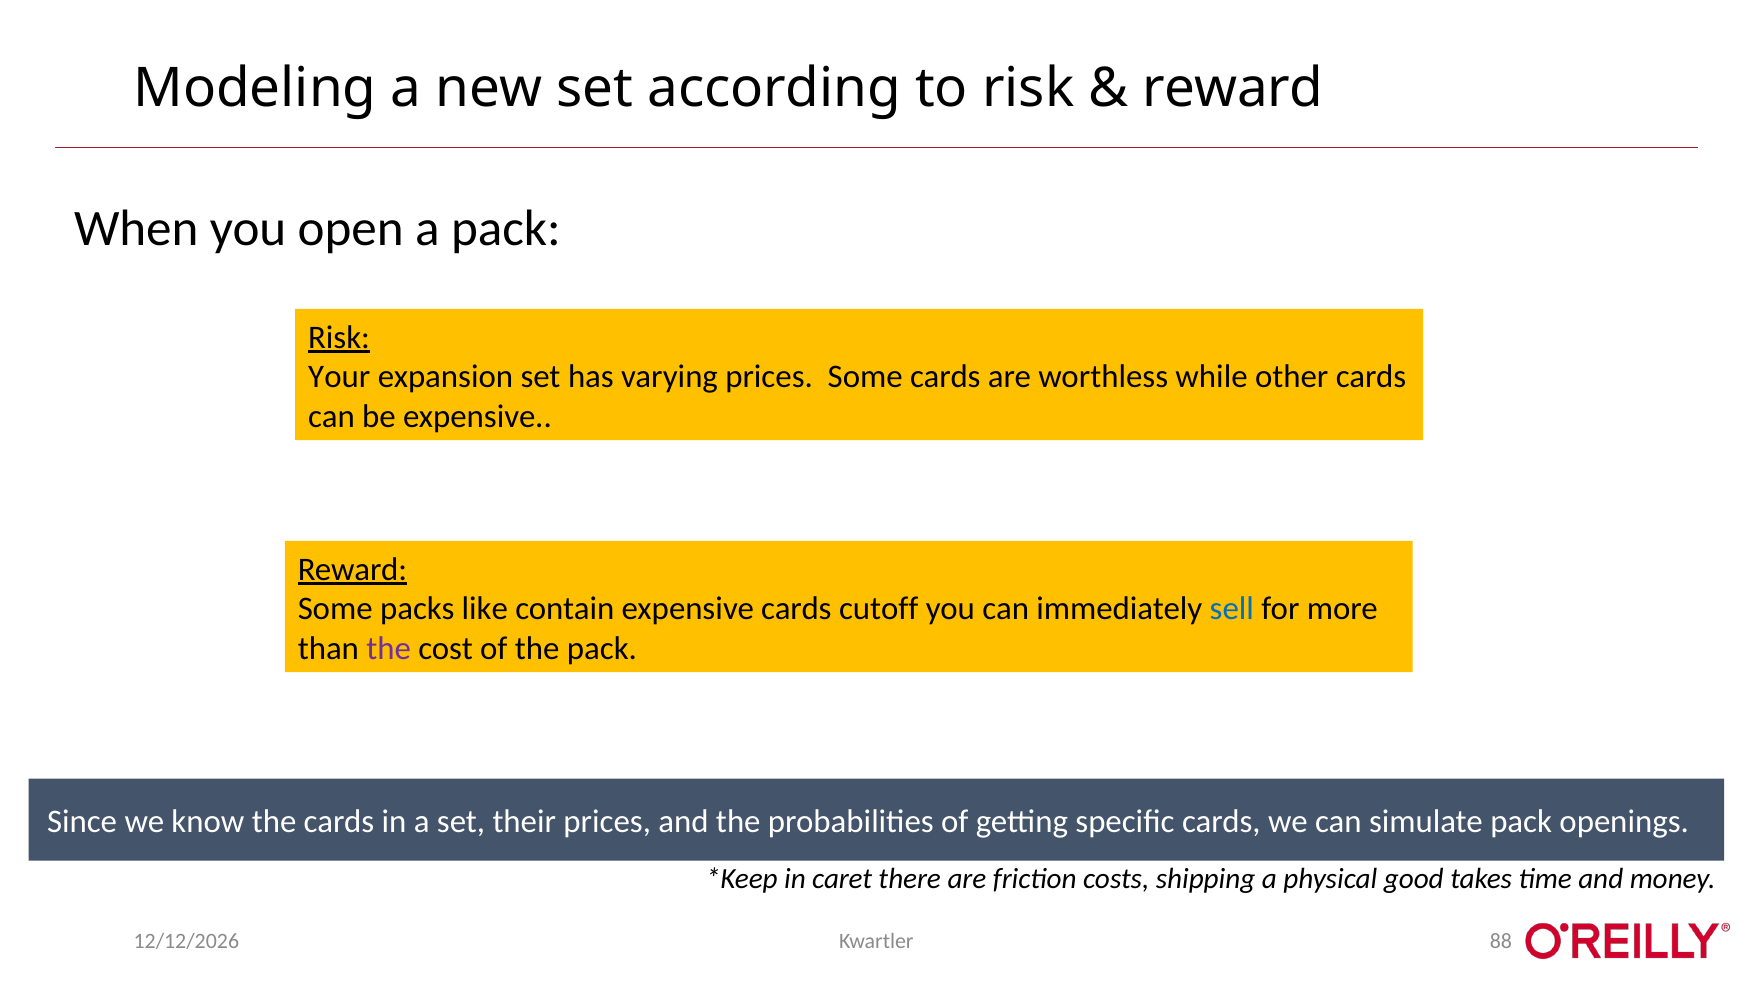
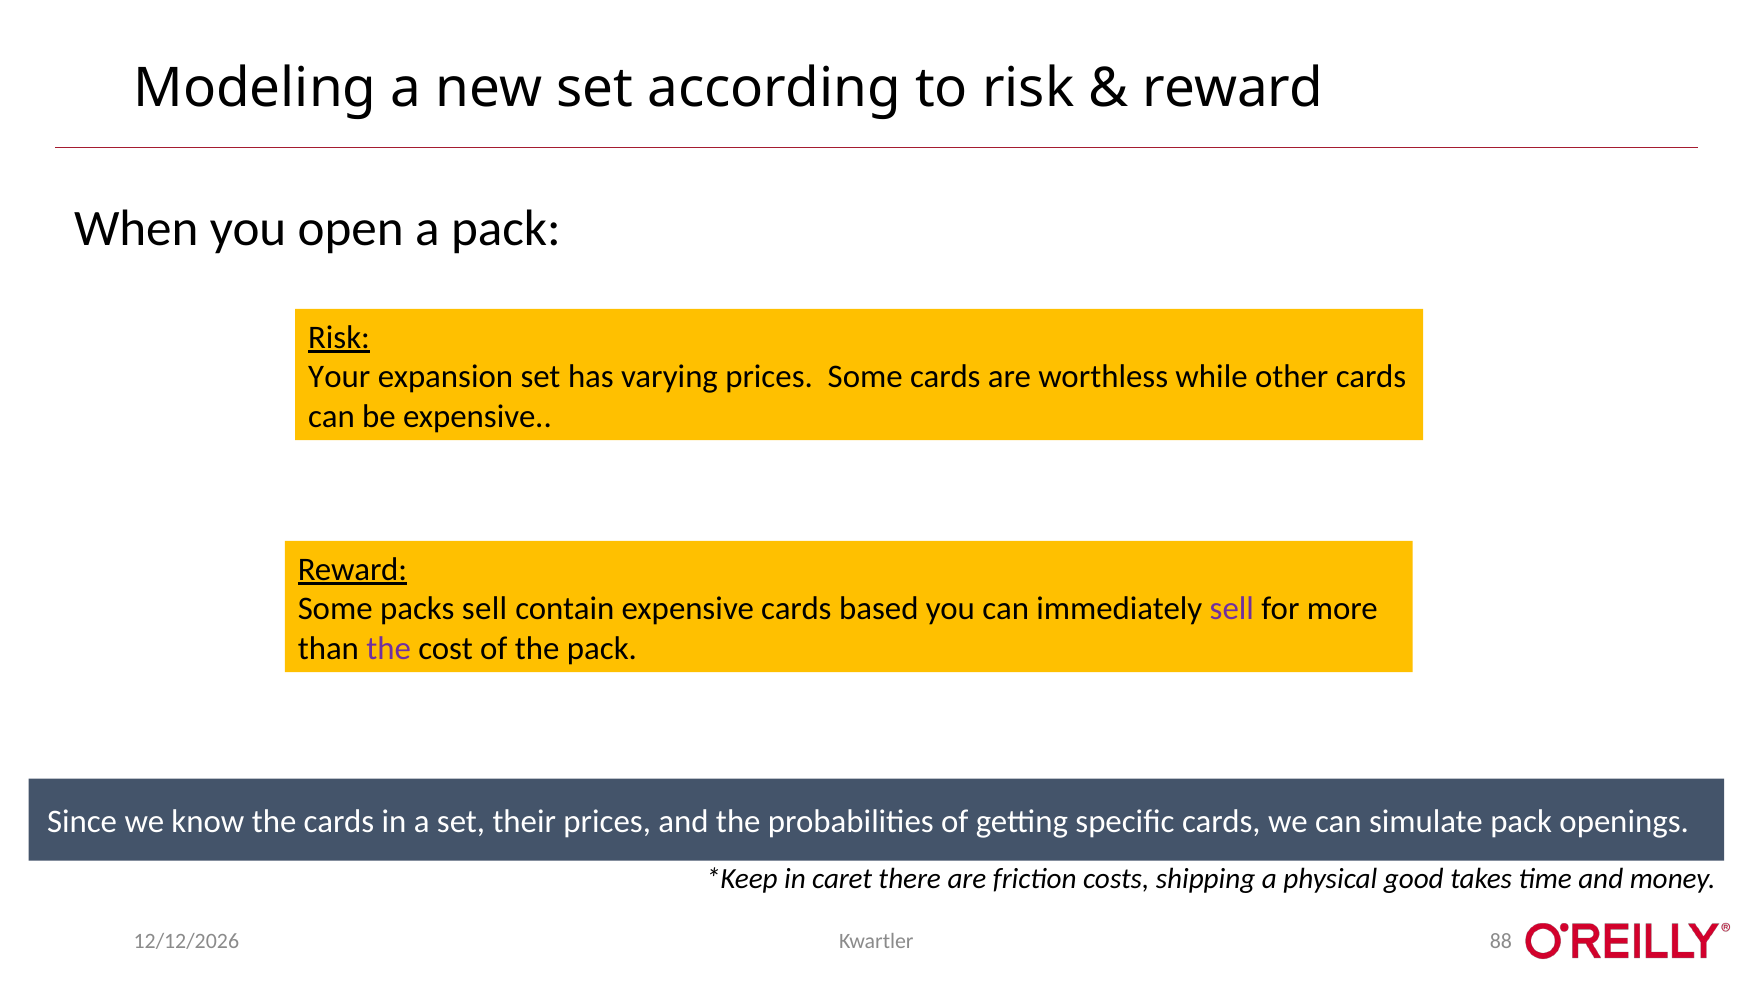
packs like: like -> sell
cutoff: cutoff -> based
sell at (1232, 609) colour: blue -> purple
